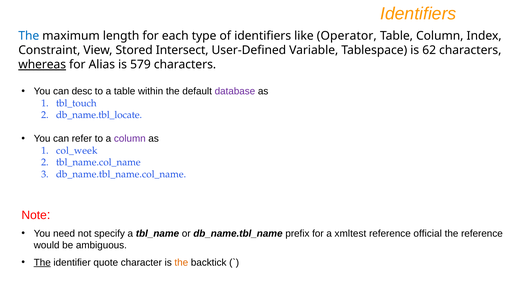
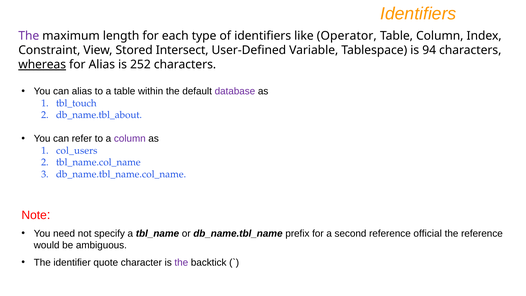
The at (29, 36) colour: blue -> purple
62: 62 -> 94
579: 579 -> 252
can desc: desc -> alias
db_name.tbl_locate: db_name.tbl_locate -> db_name.tbl_about
col_week: col_week -> col_users
xmltest: xmltest -> second
The at (42, 262) underline: present -> none
the at (181, 262) colour: orange -> purple
